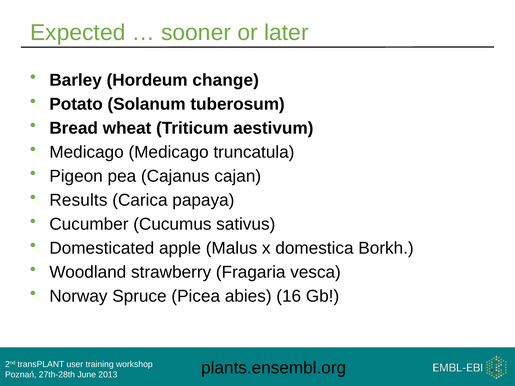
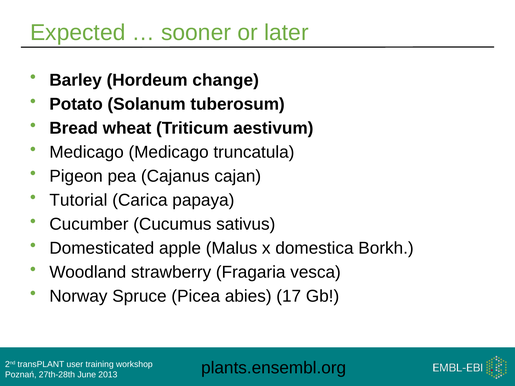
Results: Results -> Tutorial
16: 16 -> 17
